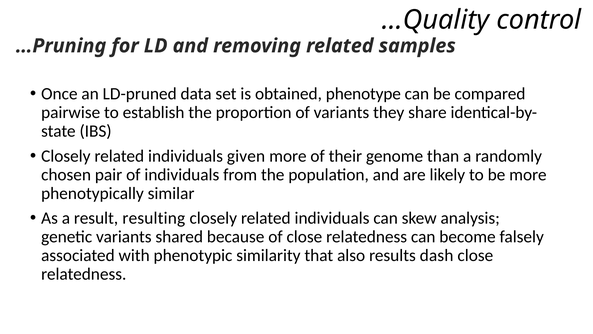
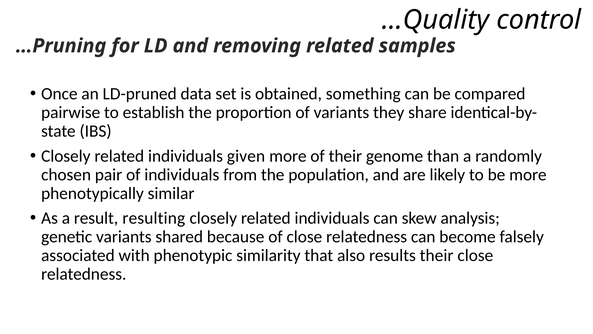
phenotype: phenotype -> something
results dash: dash -> their
